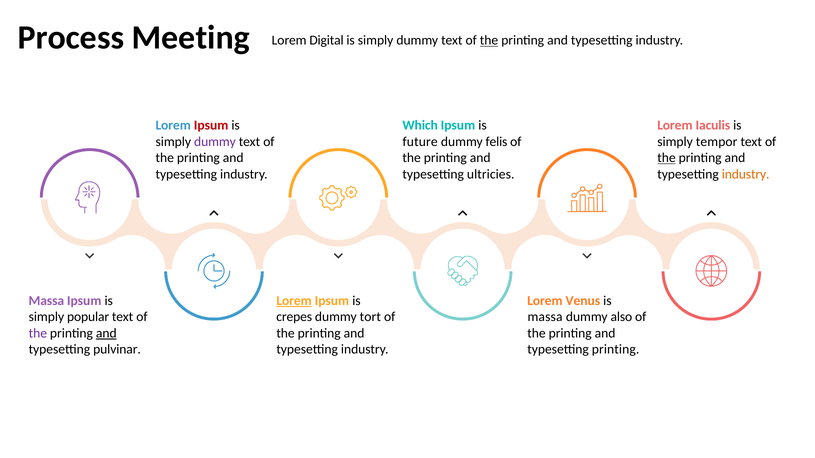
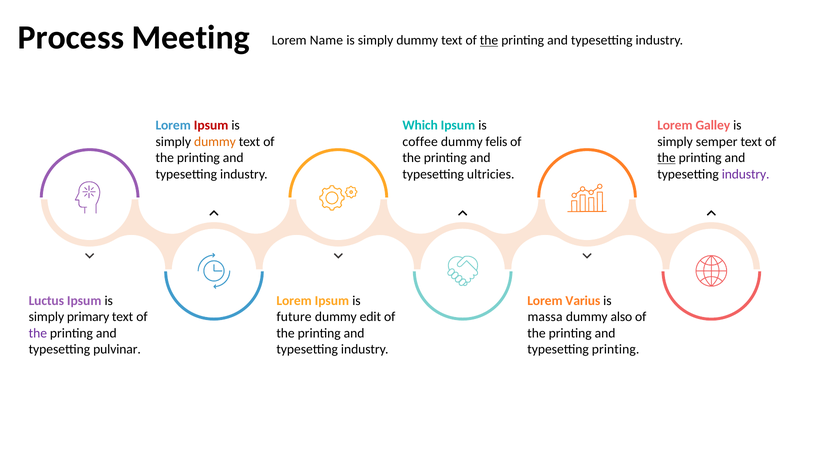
Digital: Digital -> Name
Iaculis: Iaculis -> Galley
dummy at (215, 142) colour: purple -> orange
future: future -> coffee
tempor: tempor -> semper
industry at (746, 174) colour: orange -> purple
Massa at (46, 301): Massa -> Luctus
Lorem at (294, 301) underline: present -> none
Venus: Venus -> Varius
popular: popular -> primary
crepes: crepes -> future
tort: tort -> edit
and at (106, 333) underline: present -> none
